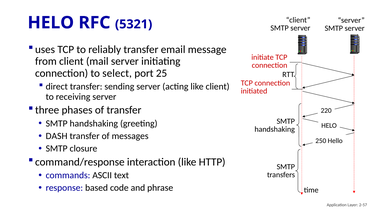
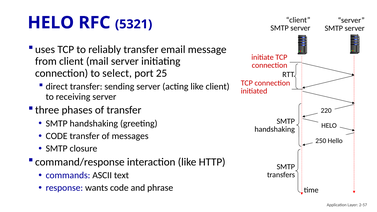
DASH at (57, 136): DASH -> CODE
based: based -> wants
